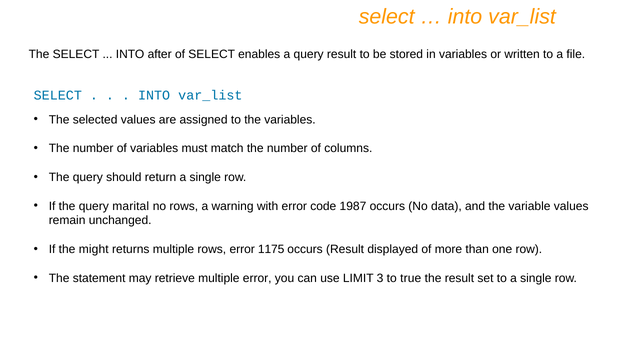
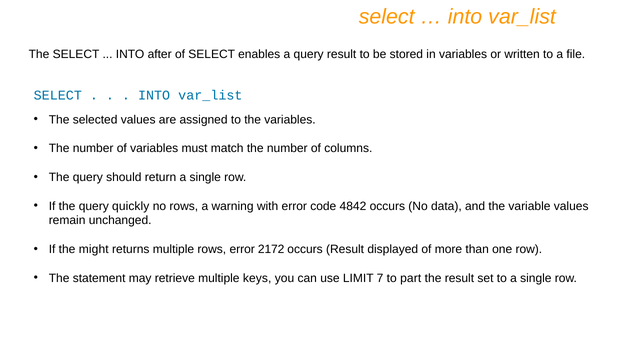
marital: marital -> quickly
1987: 1987 -> 4842
1175: 1175 -> 2172
multiple error: error -> keys
3: 3 -> 7
true: true -> part
